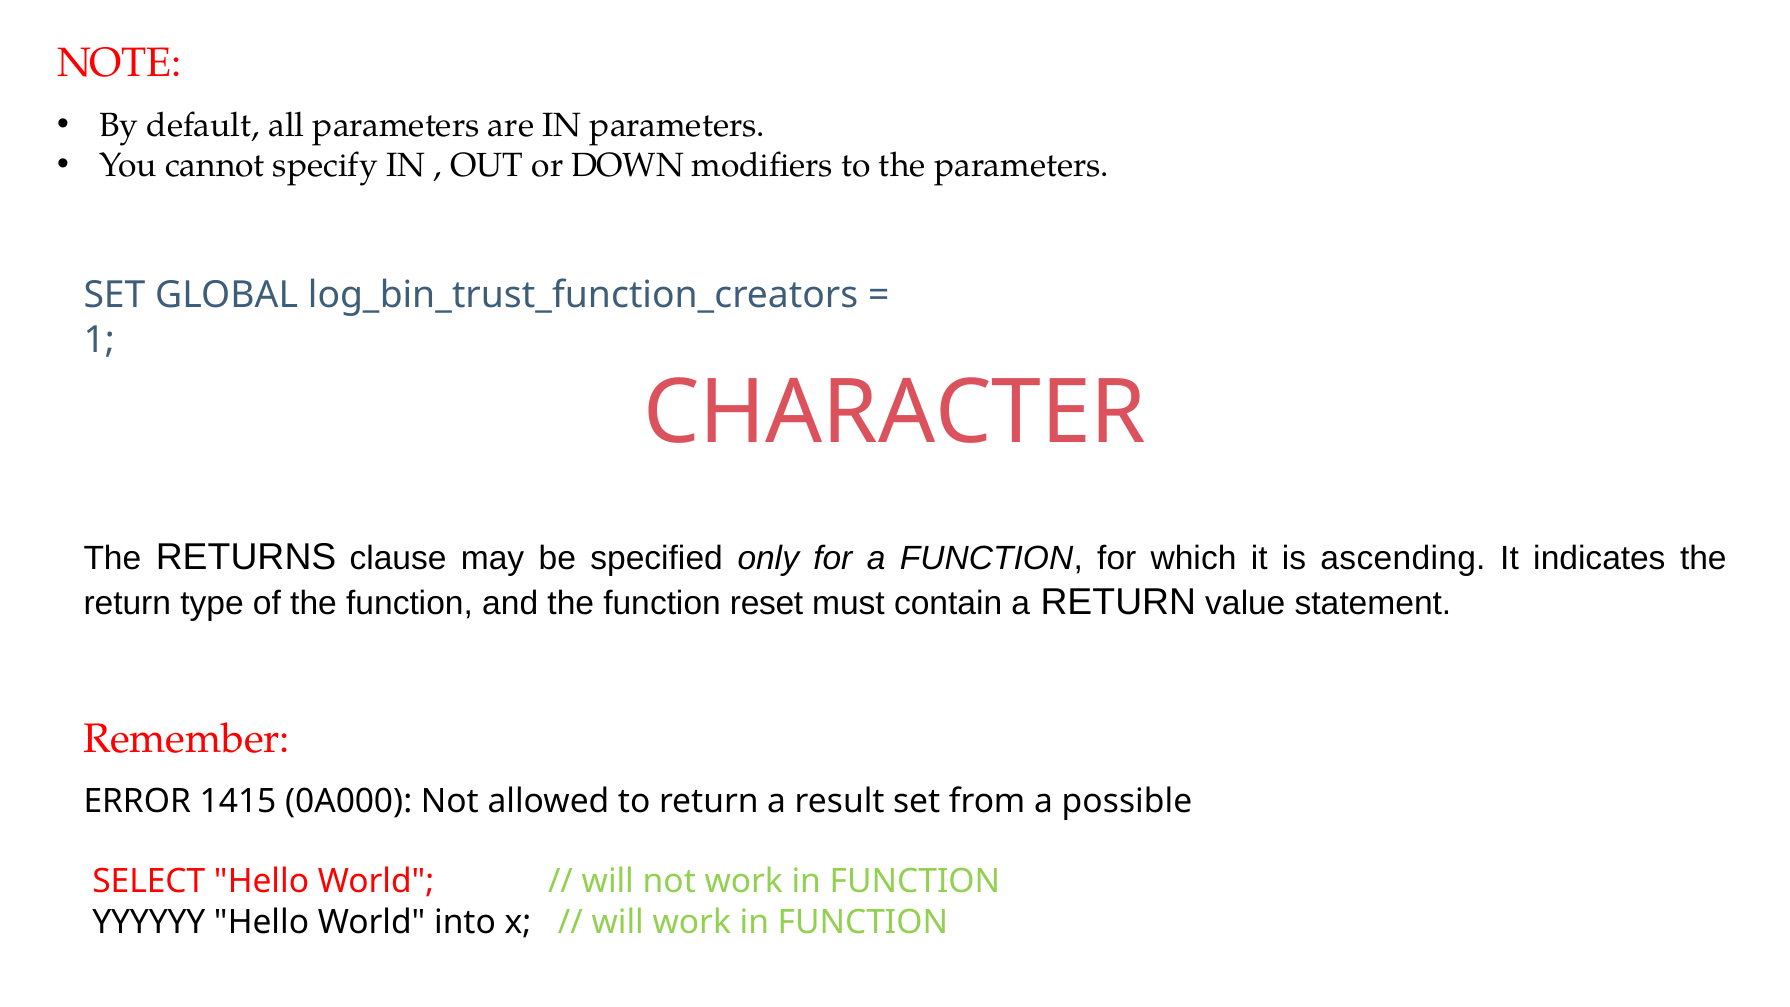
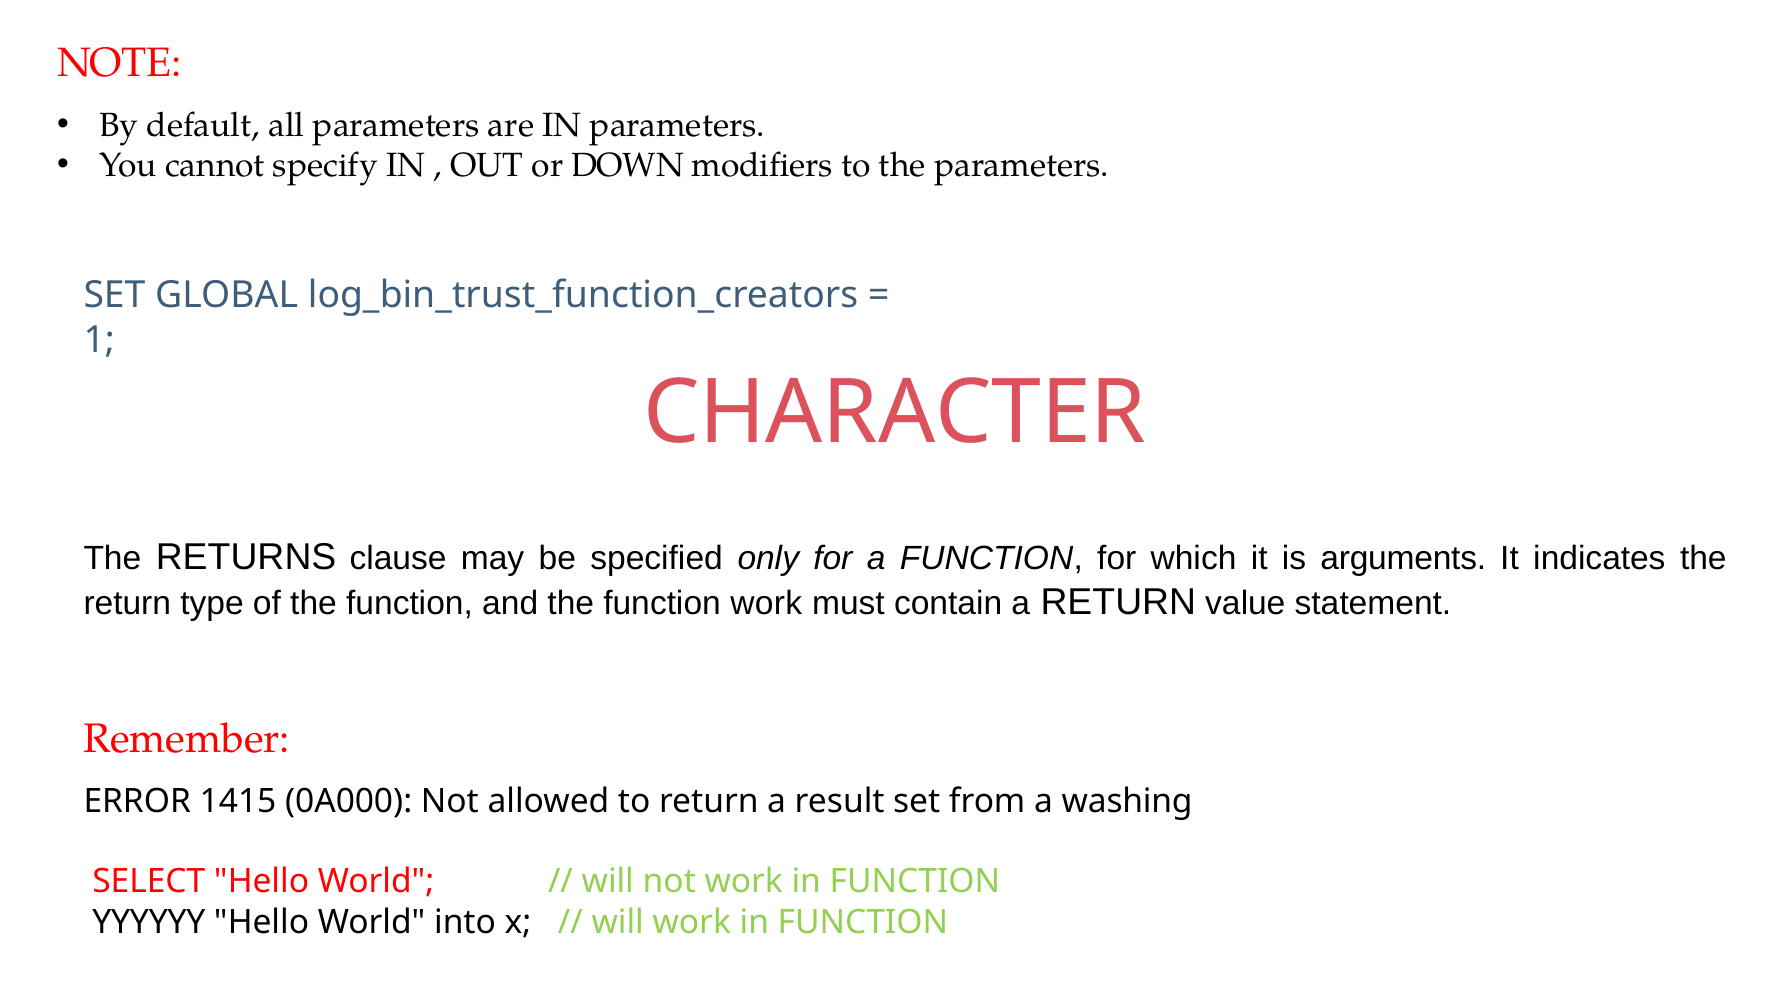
ascending: ascending -> arguments
function reset: reset -> work
possible: possible -> washing
